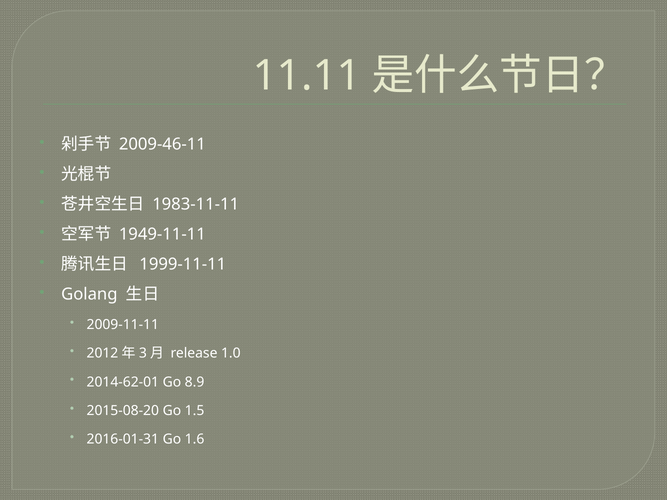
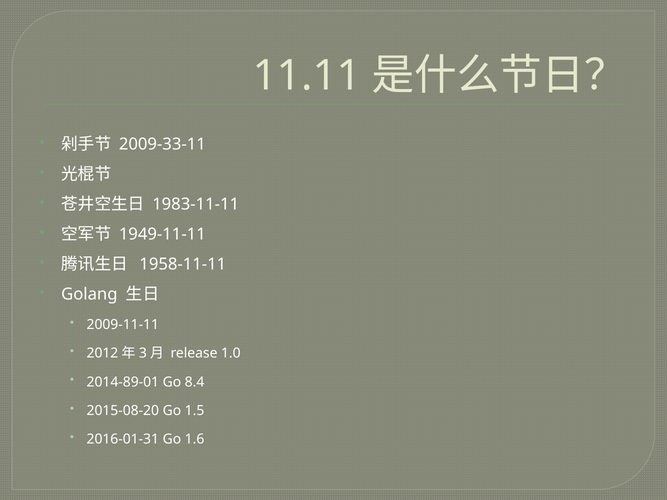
2009-46-11: 2009-46-11 -> 2009-33-11
1999-11-11: 1999-11-11 -> 1958-11-11
2014-62-01: 2014-62-01 -> 2014-89-01
8.9: 8.9 -> 8.4
